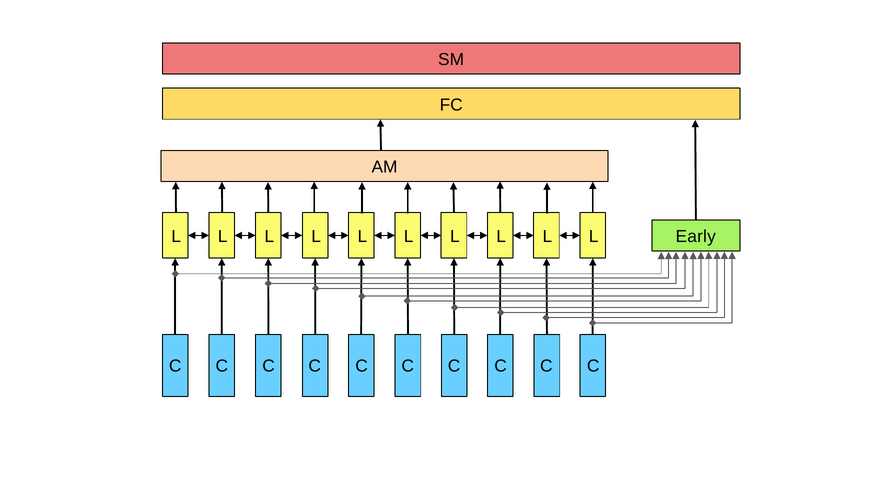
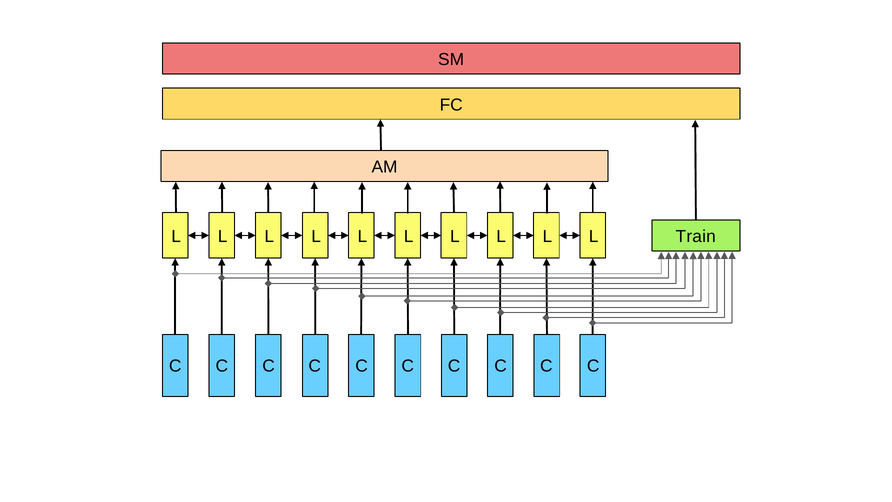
Early: Early -> Train
